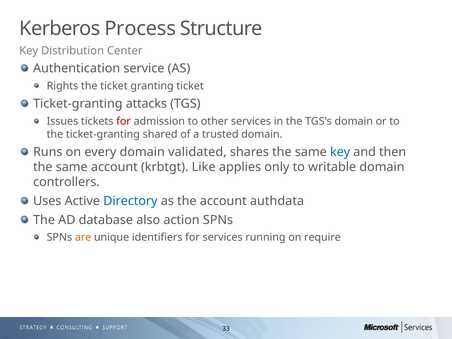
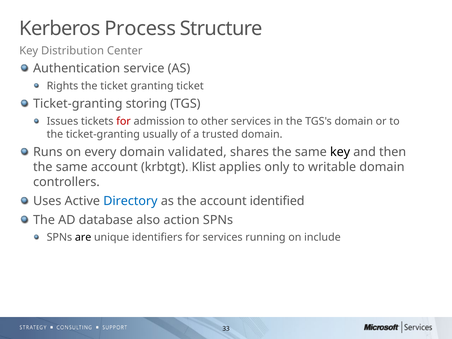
attacks: attacks -> storing
shared: shared -> usually
key at (340, 152) colour: blue -> black
Like: Like -> Klist
authdata: authdata -> identified
are colour: orange -> black
require: require -> include
